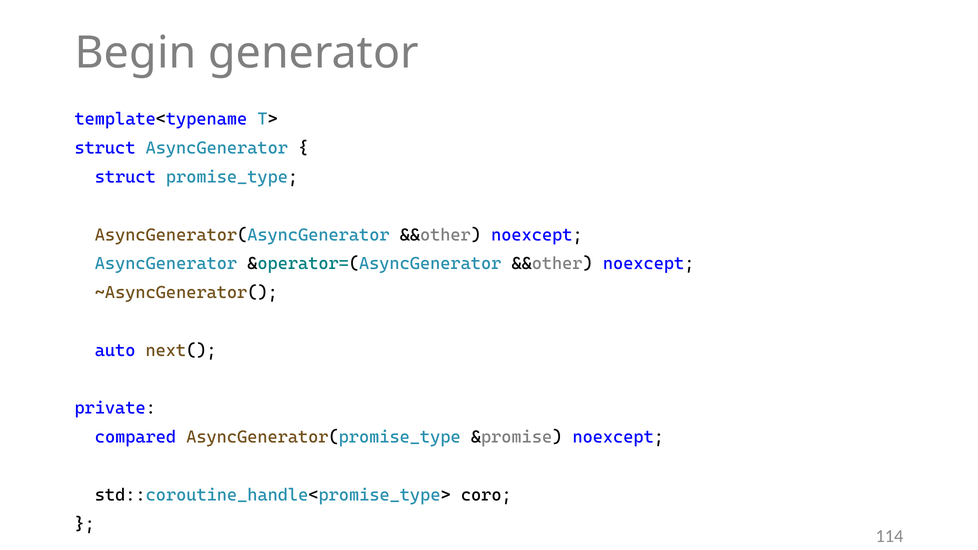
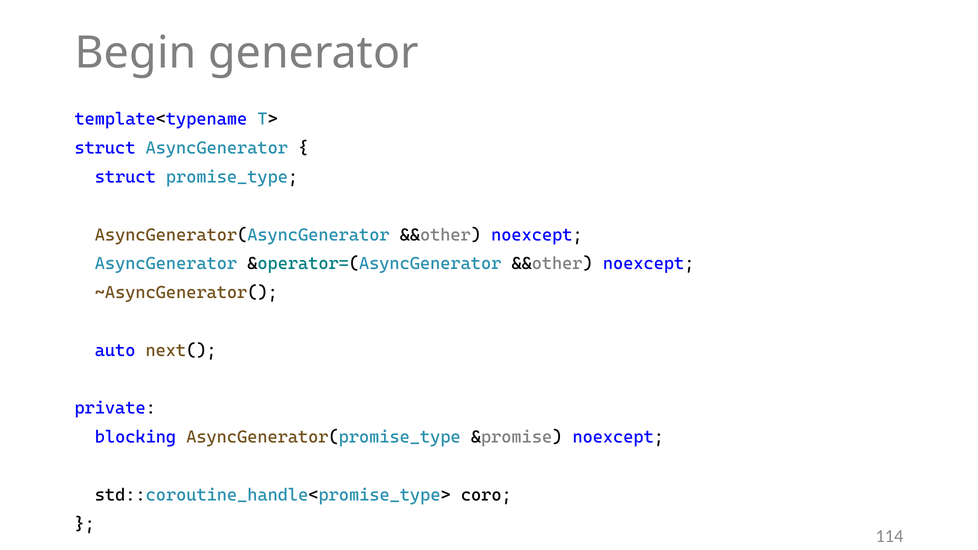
compared: compared -> blocking
